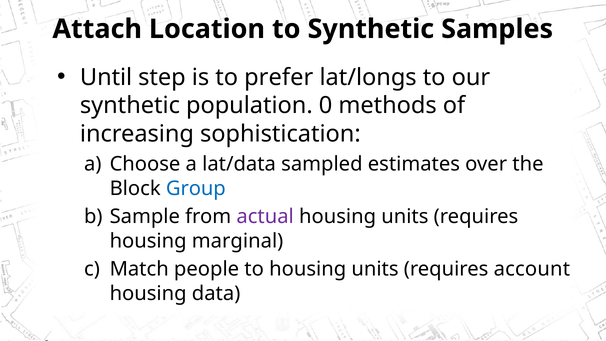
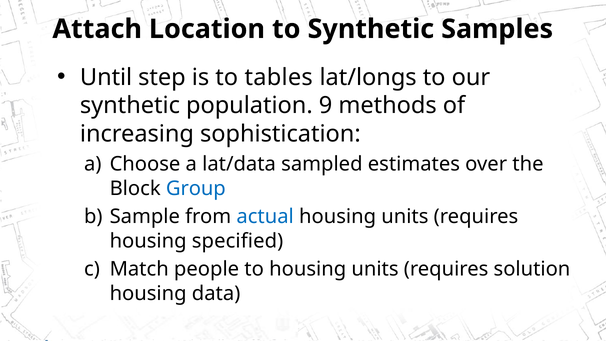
prefer: prefer -> tables
0: 0 -> 9
actual colour: purple -> blue
marginal: marginal -> specified
account: account -> solution
